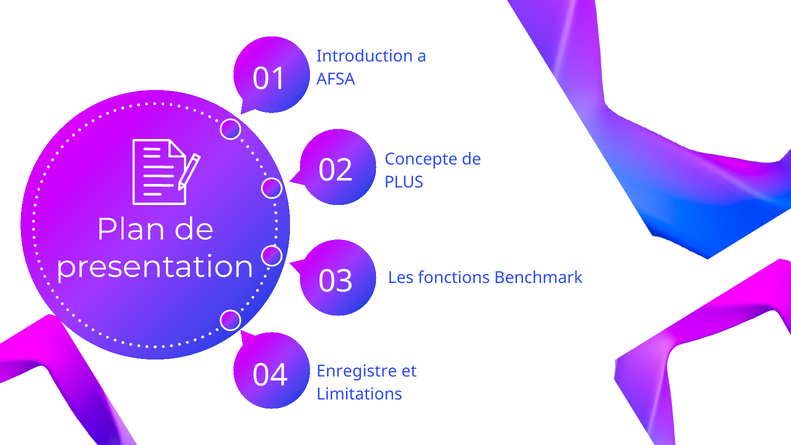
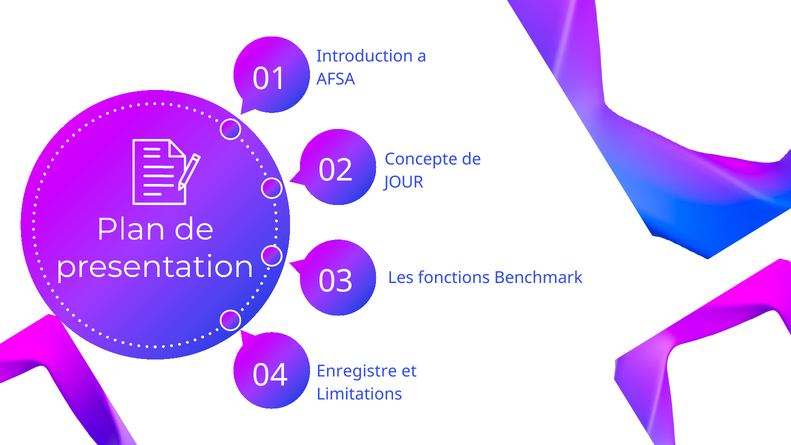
PLUS: PLUS -> JOUR
